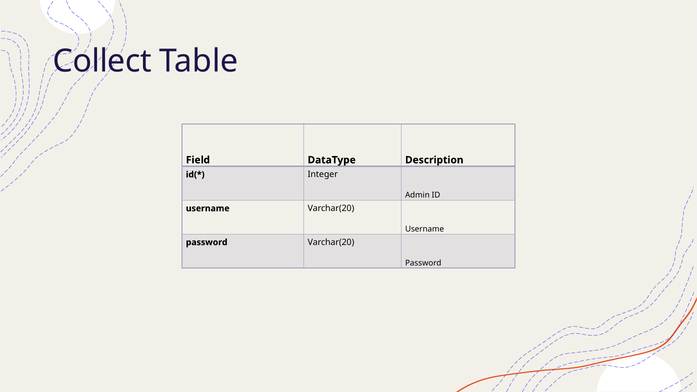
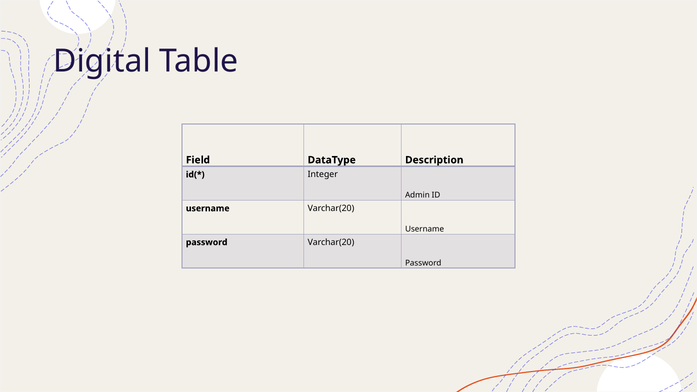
Collect: Collect -> Digital
